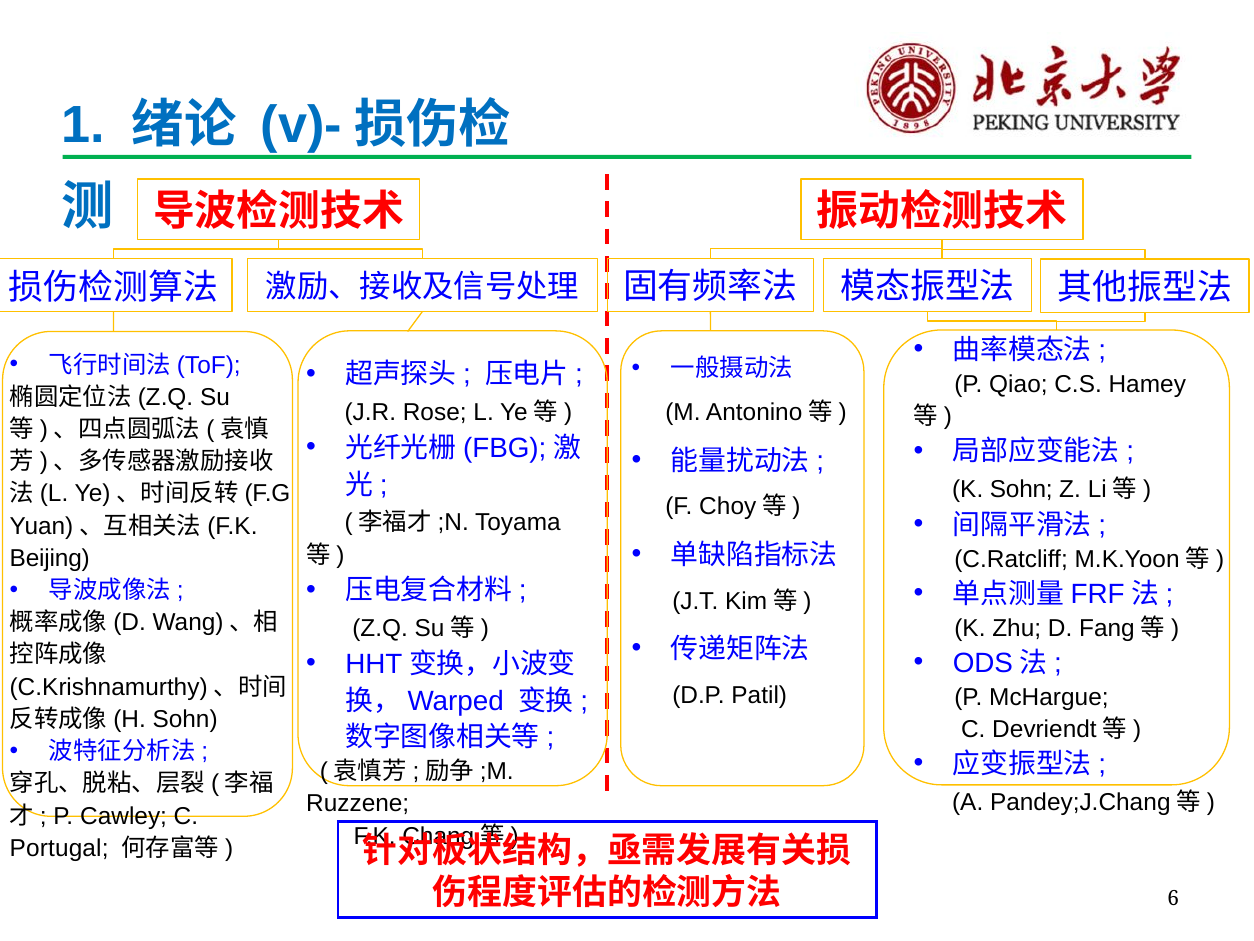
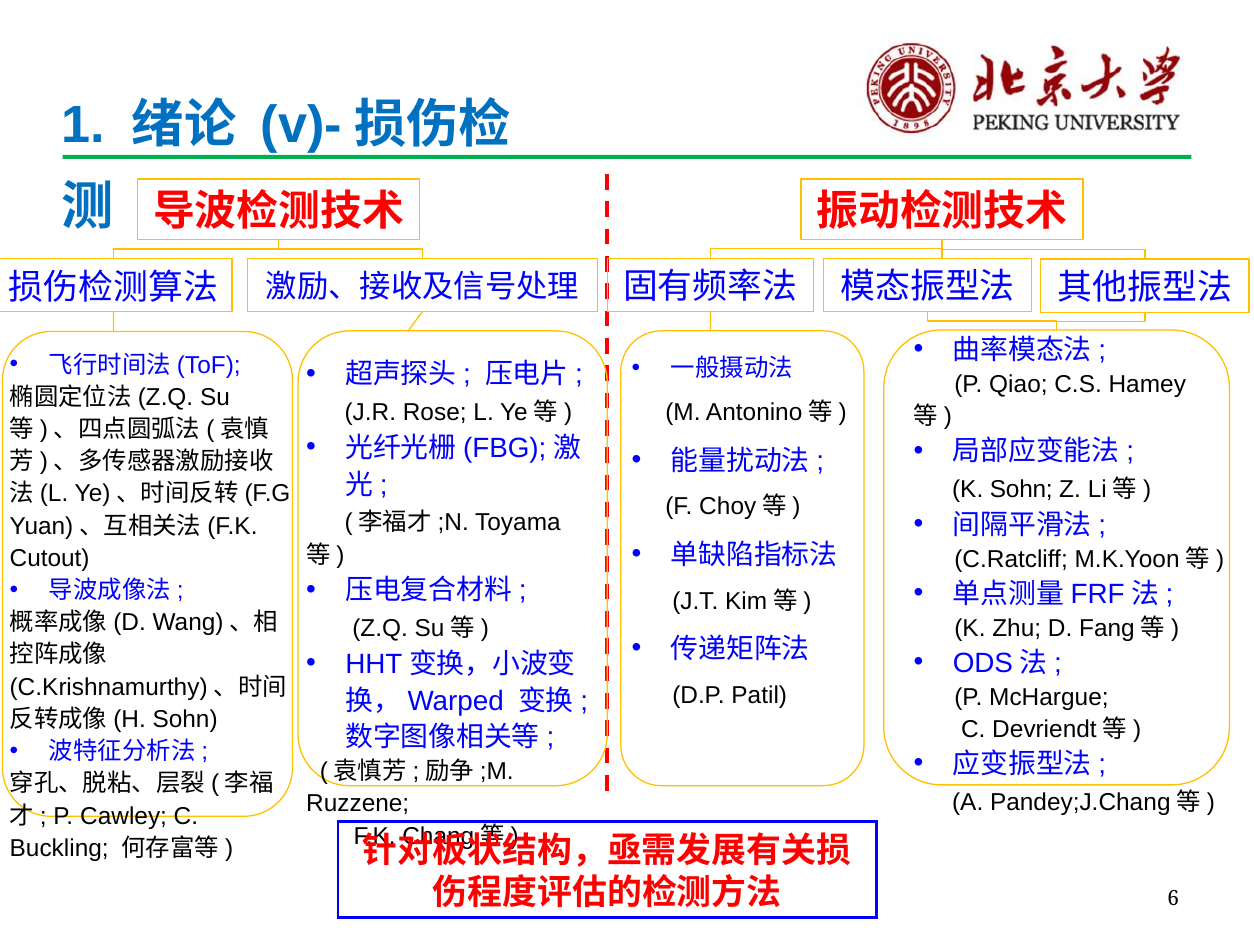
Beijing: Beijing -> Cutout
Portugal: Portugal -> Buckling
